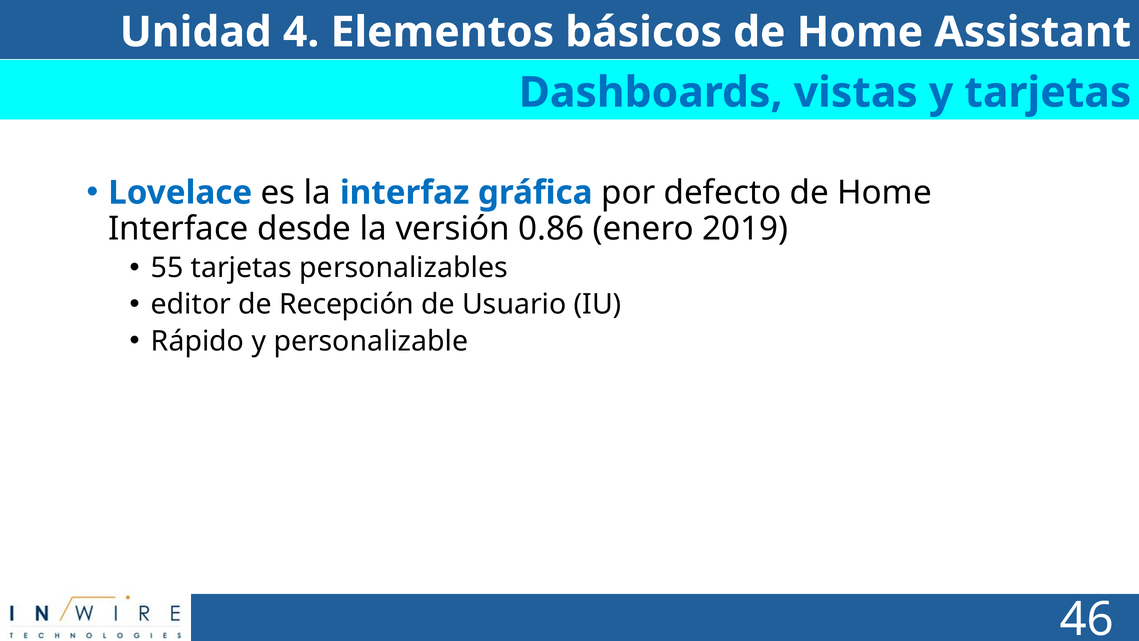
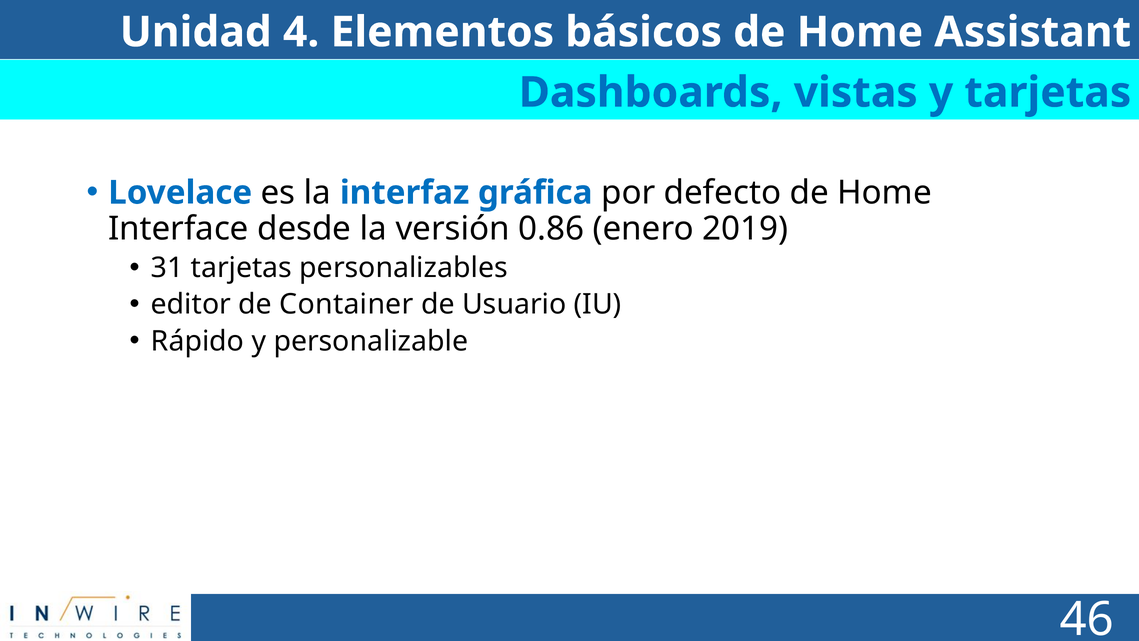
55: 55 -> 31
Recepción: Recepción -> Container
